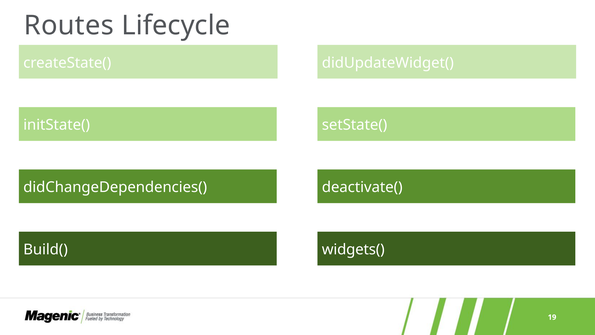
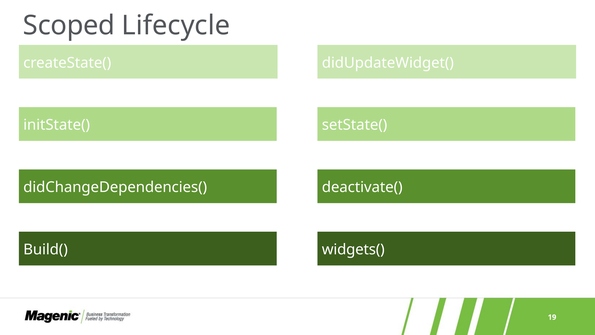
Routes: Routes -> Scoped
